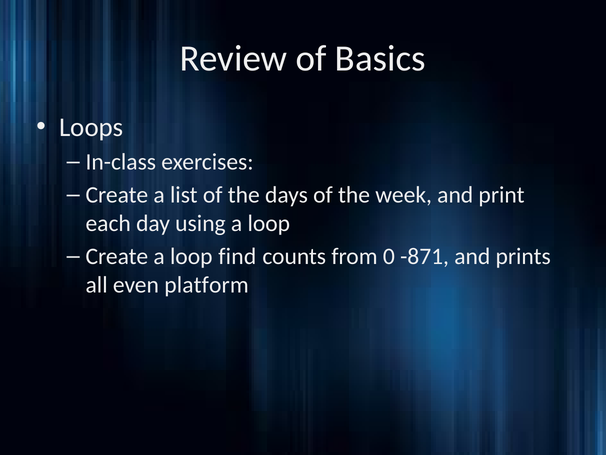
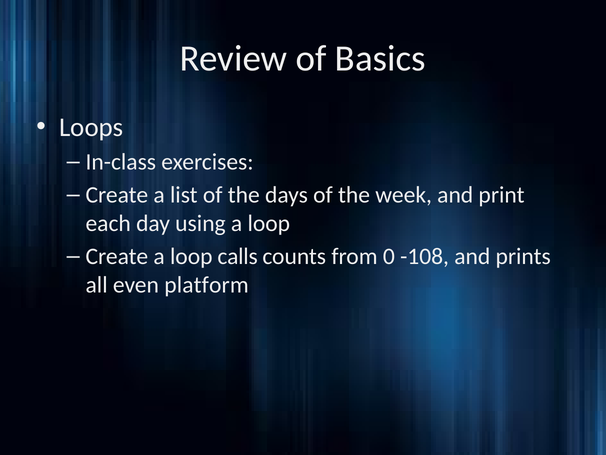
find: find -> calls
-871: -871 -> -108
